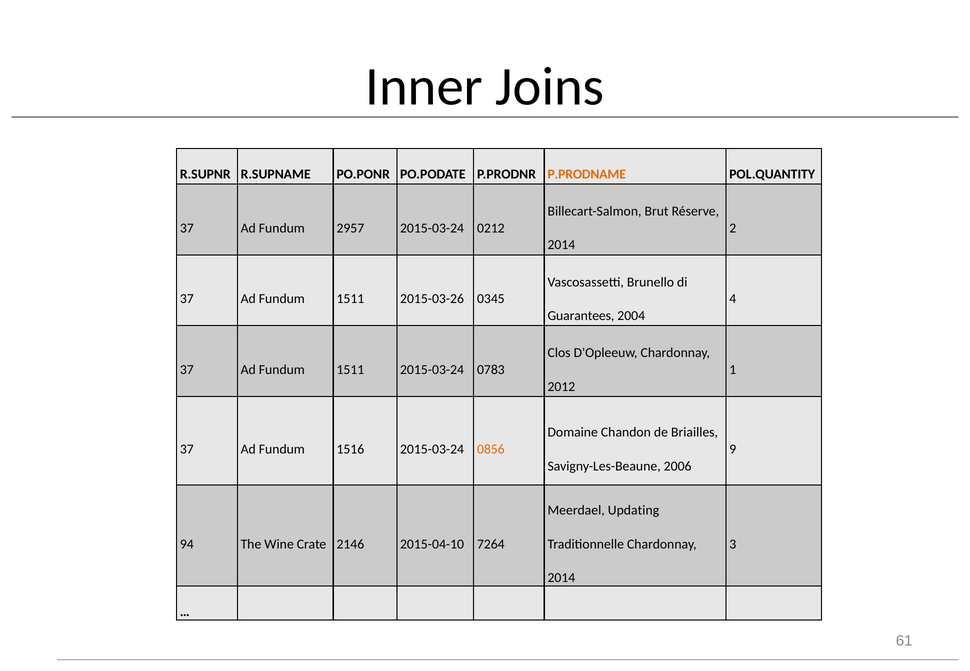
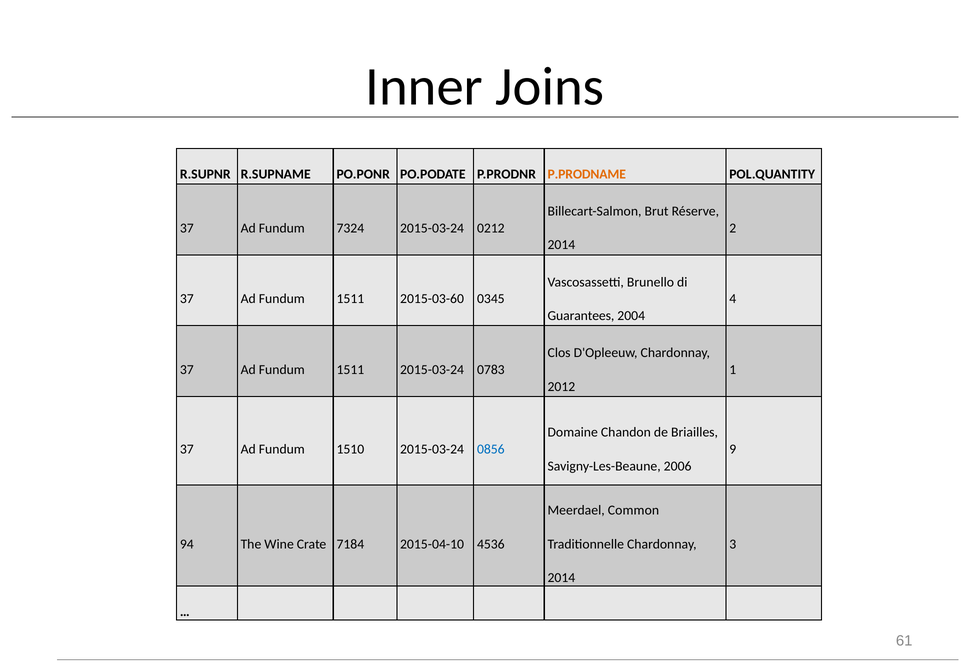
2957: 2957 -> 7324
2015-03-26: 2015-03-26 -> 2015-03-60
1516: 1516 -> 1510
0856 colour: orange -> blue
Updating: Updating -> Common
2146: 2146 -> 7184
7264: 7264 -> 4536
